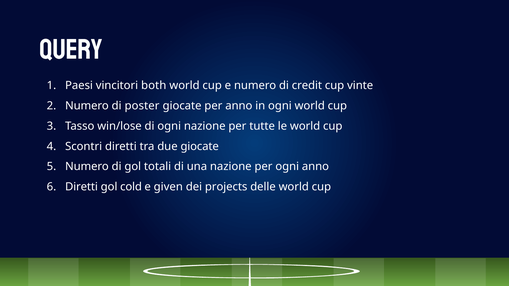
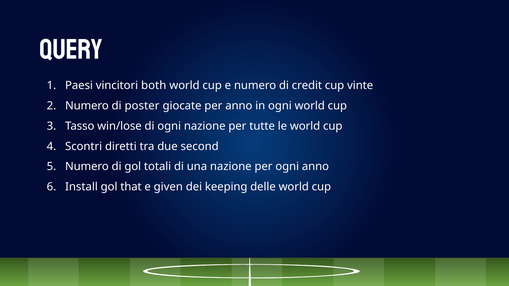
due giocate: giocate -> second
Diretti at (82, 187): Diretti -> Install
cold: cold -> that
projects: projects -> keeping
